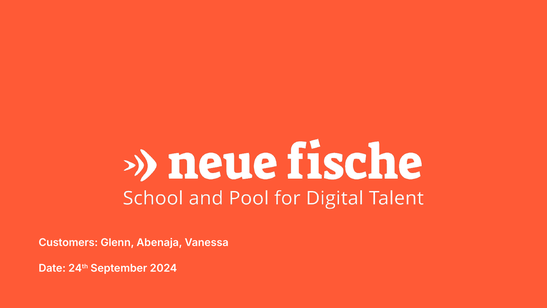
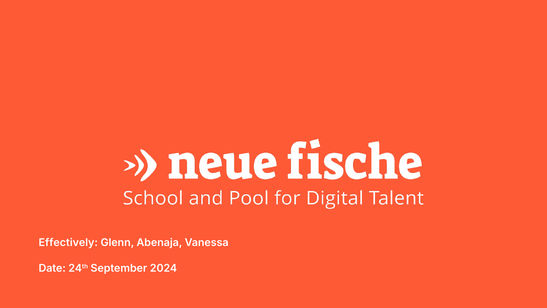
Customers: Customers -> Effectively
